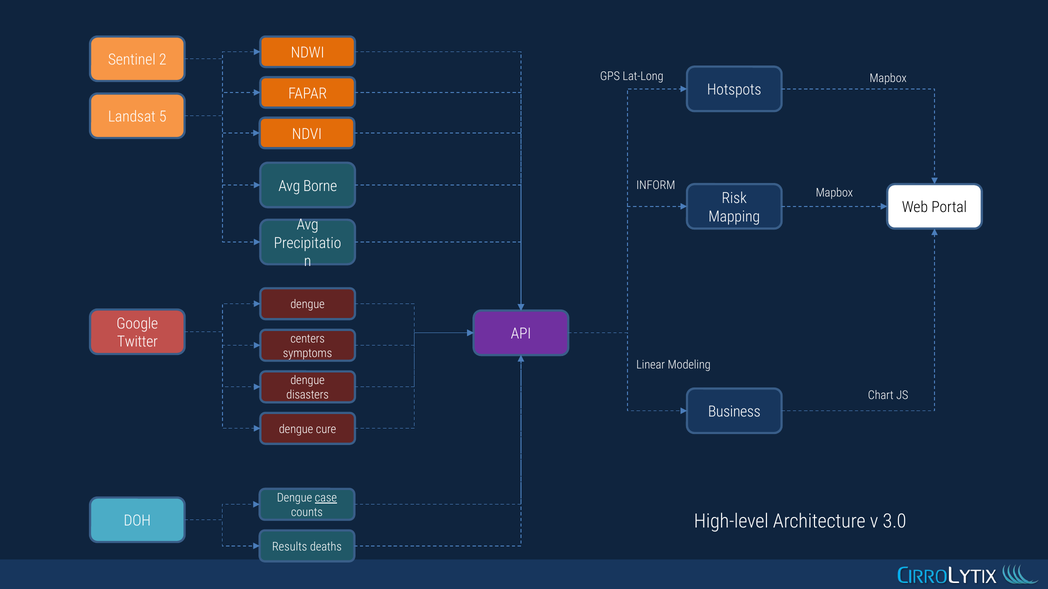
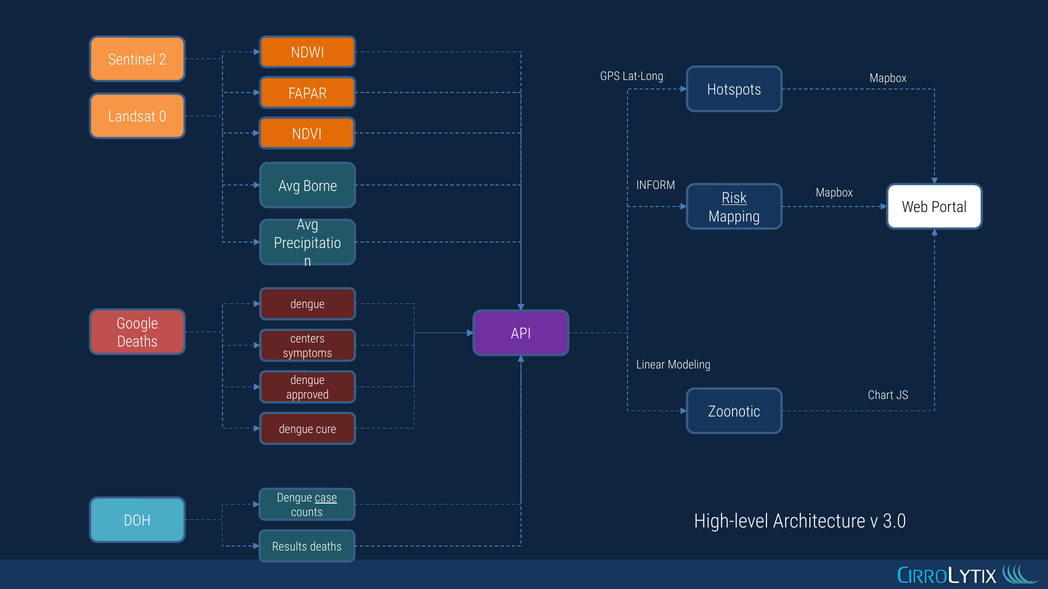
5: 5 -> 0
Risk underline: none -> present
Twitter at (137, 342): Twitter -> Deaths
disasters: disasters -> approved
Business: Business -> Zoonotic
